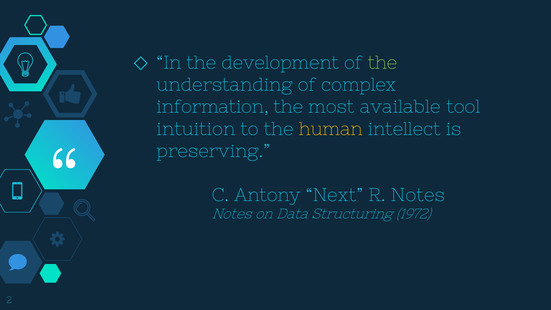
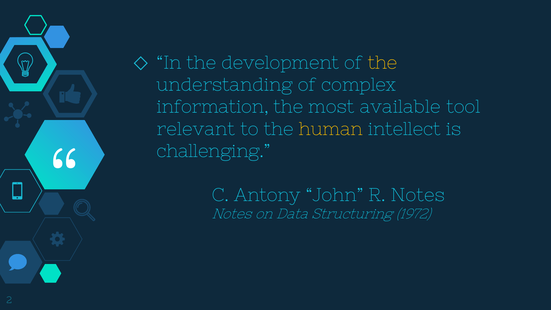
the at (383, 63) colour: light green -> yellow
intuition: intuition -> relevant
preserving: preserving -> challenging
Next: Next -> John
